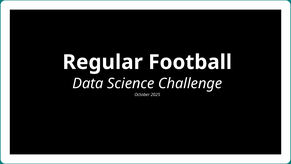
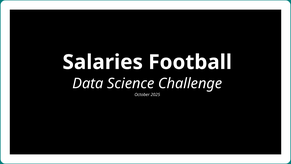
Regular: Regular -> Salaries
